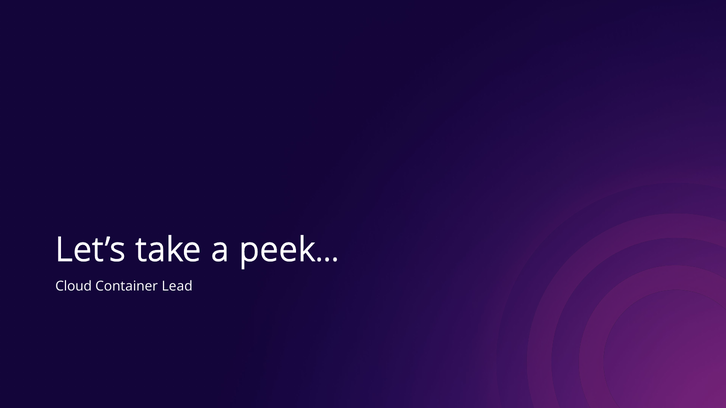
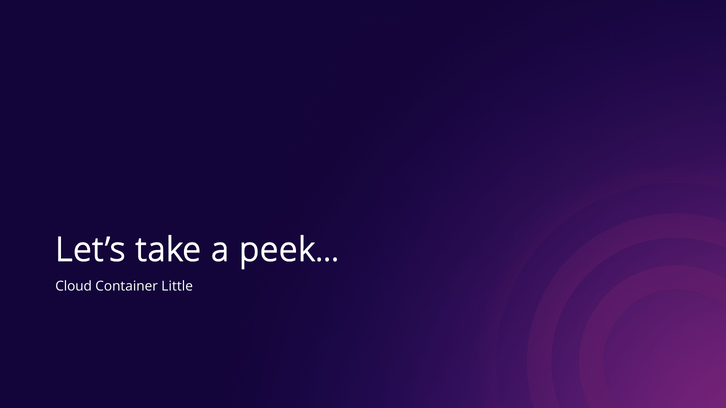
Lead: Lead -> Little
